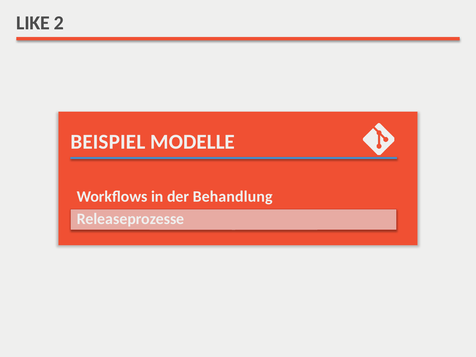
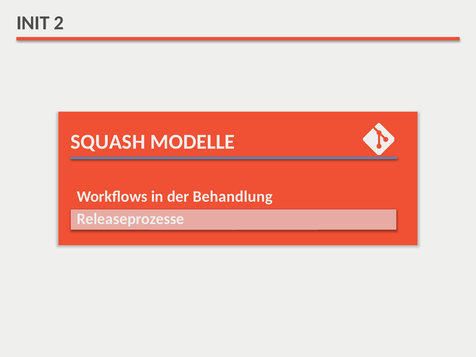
LIKE: LIKE -> INIT
BEISPIEL: BEISPIEL -> SQUASH
